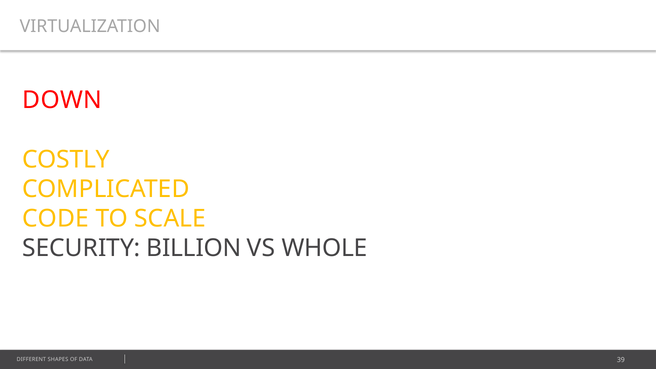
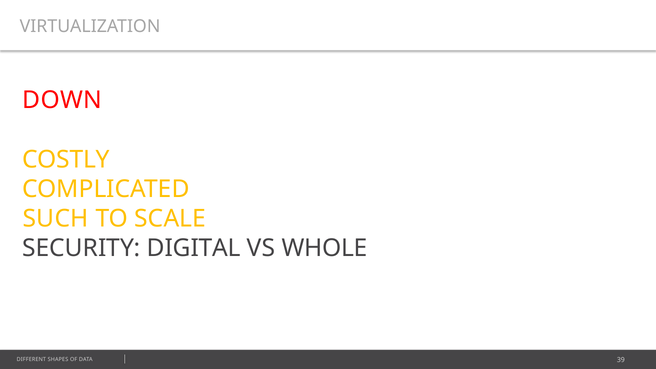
CODE: CODE -> SUCH
BILLION: BILLION -> DIGITAL
